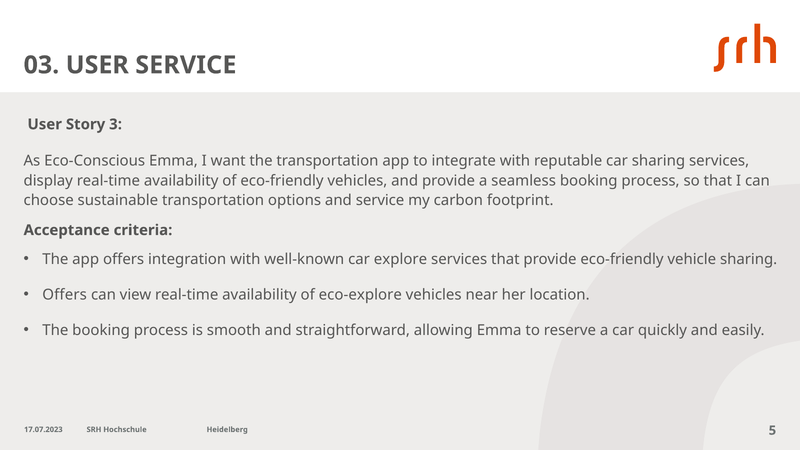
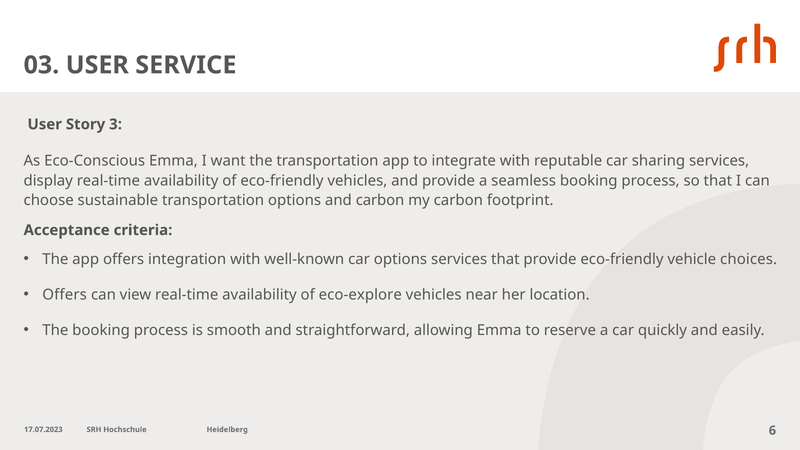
and service: service -> carbon
car explore: explore -> options
vehicle sharing: sharing -> choices
5: 5 -> 6
